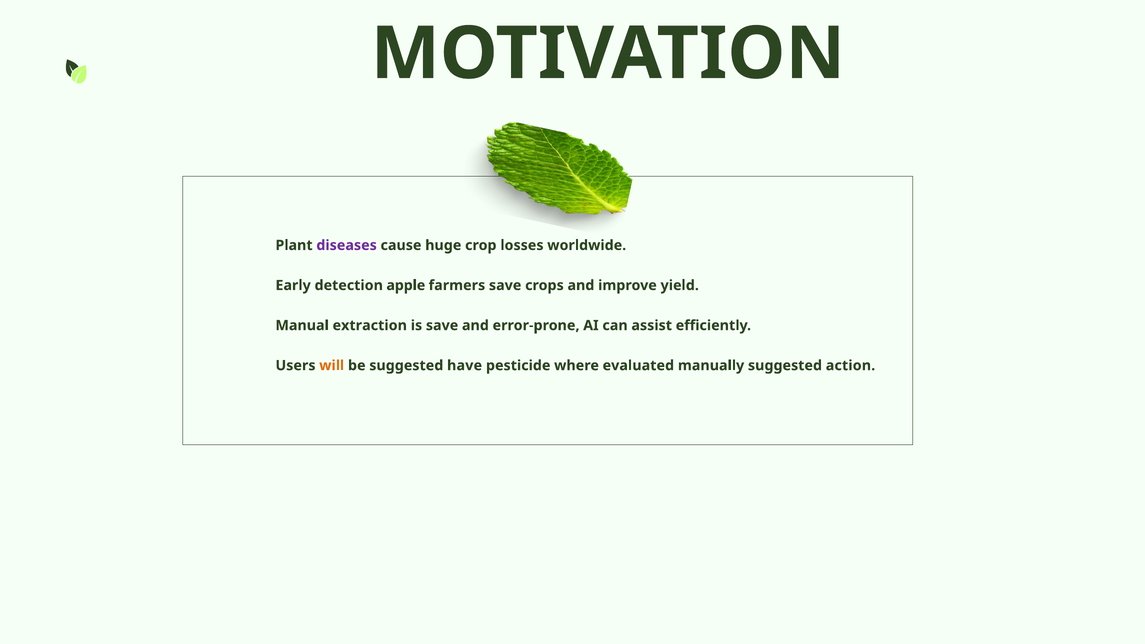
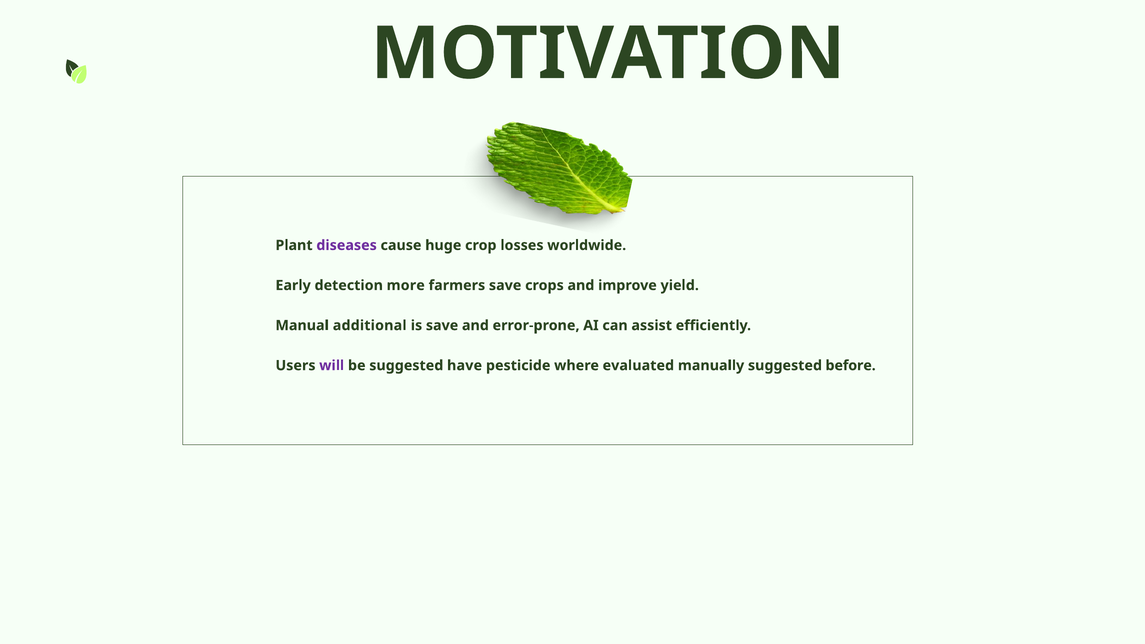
apple: apple -> more
extraction: extraction -> additional
will colour: orange -> purple
action: action -> before
